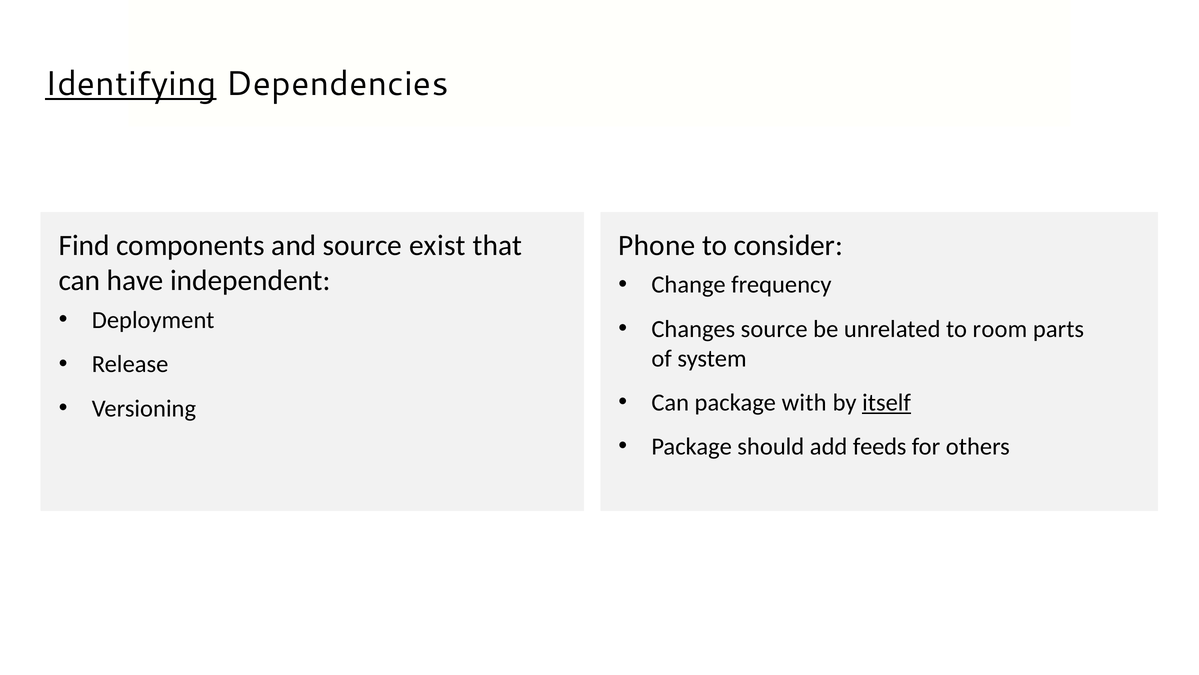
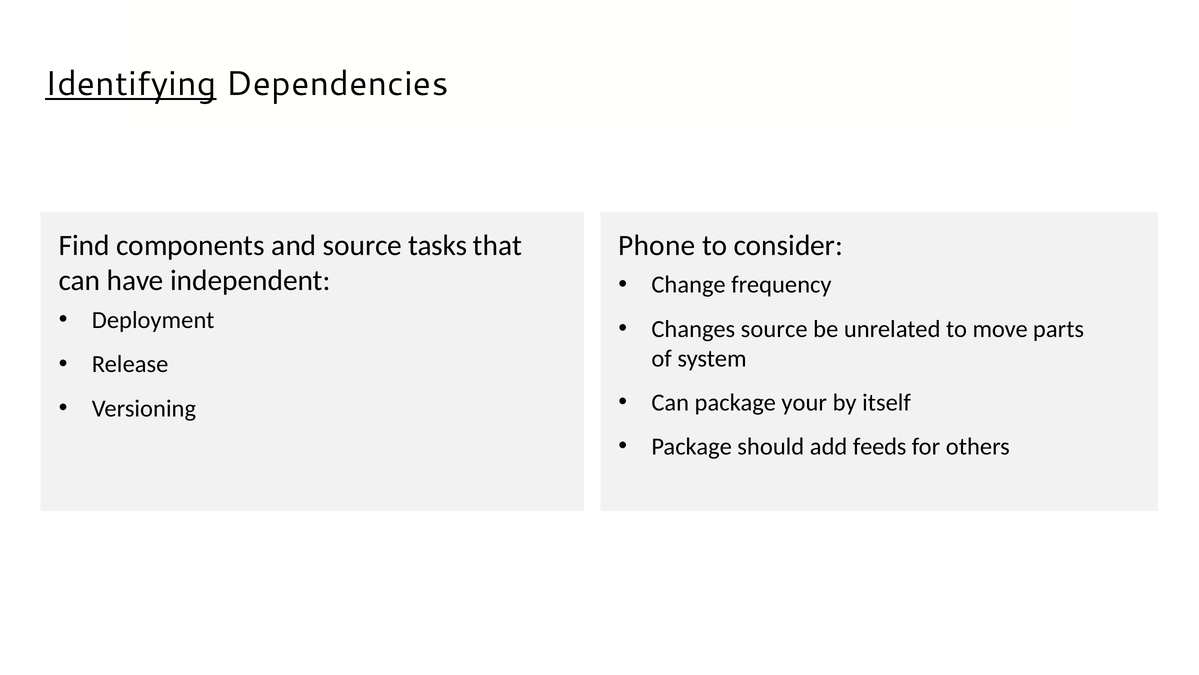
exist: exist -> tasks
room: room -> move
with: with -> your
itself underline: present -> none
